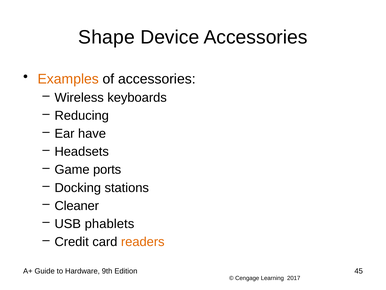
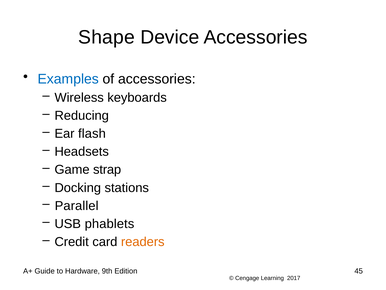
Examples colour: orange -> blue
have: have -> flash
ports: ports -> strap
Cleaner: Cleaner -> Parallel
